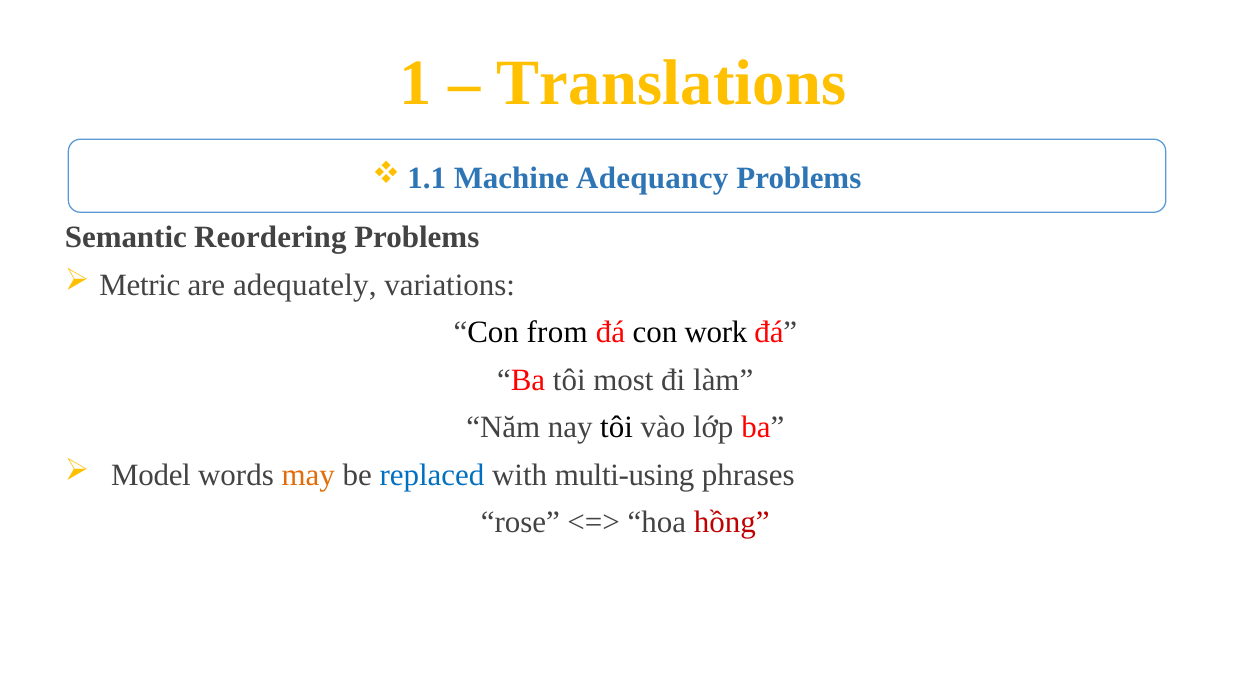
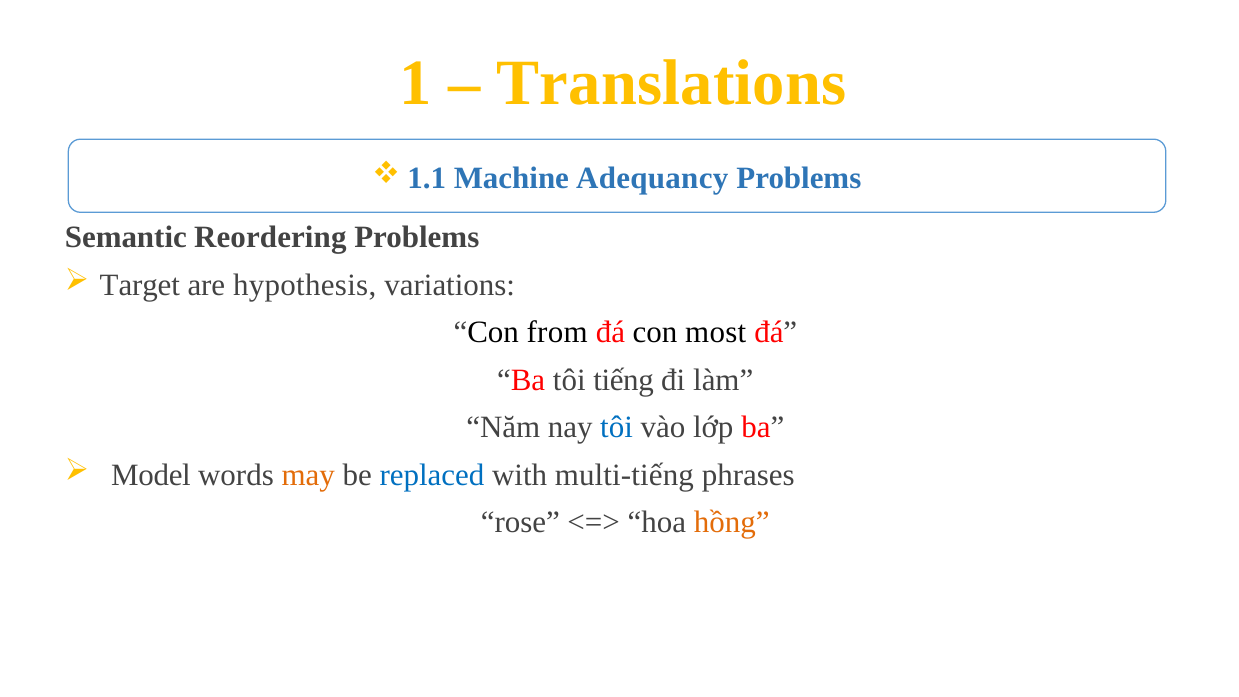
Metric: Metric -> Target
adequately: adequately -> hypothesis
work: work -> most
most: most -> tiếng
tôi at (617, 427) colour: black -> blue
multi-using: multi-using -> multi-tiếng
hồng colour: red -> orange
